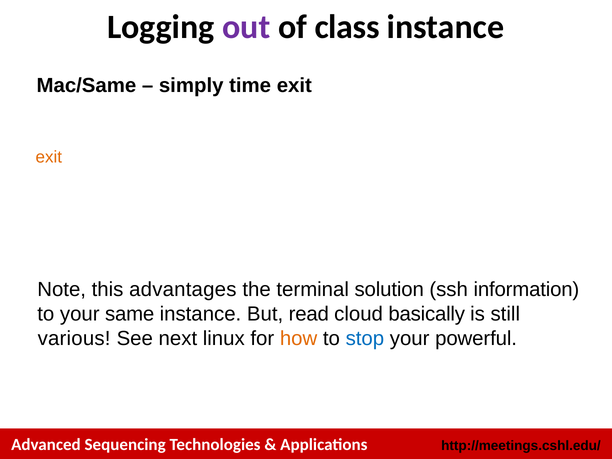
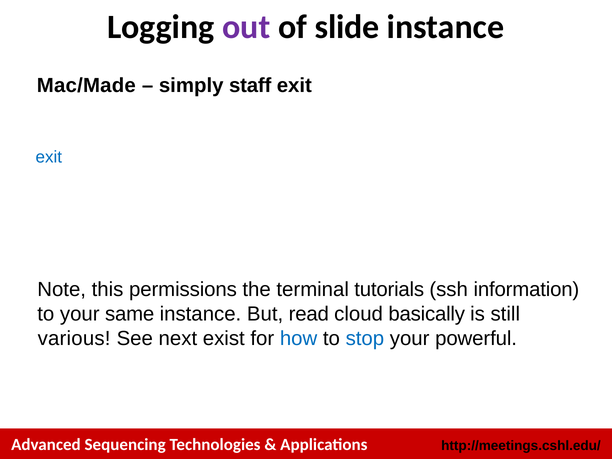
class: class -> slide
Mac/Same: Mac/Same -> Mac/Made
time: time -> staff
exit at (49, 157) colour: orange -> blue
advantages: advantages -> permissions
solution: solution -> tutorials
linux: linux -> exist
how colour: orange -> blue
